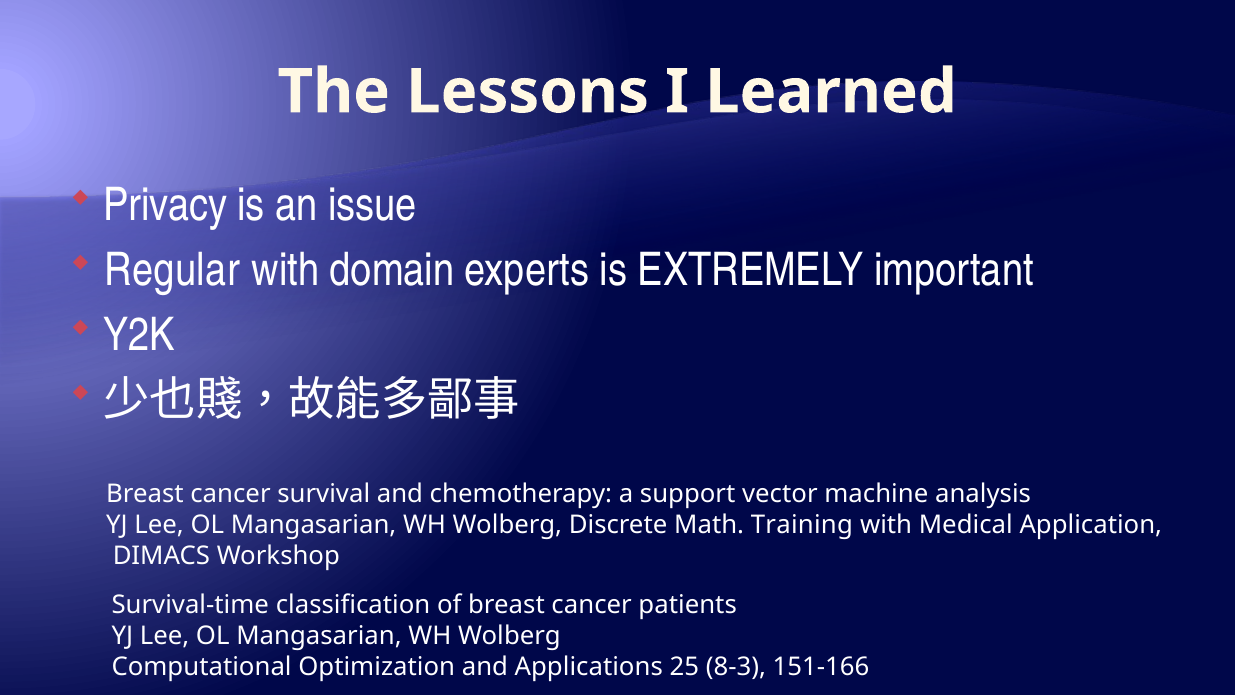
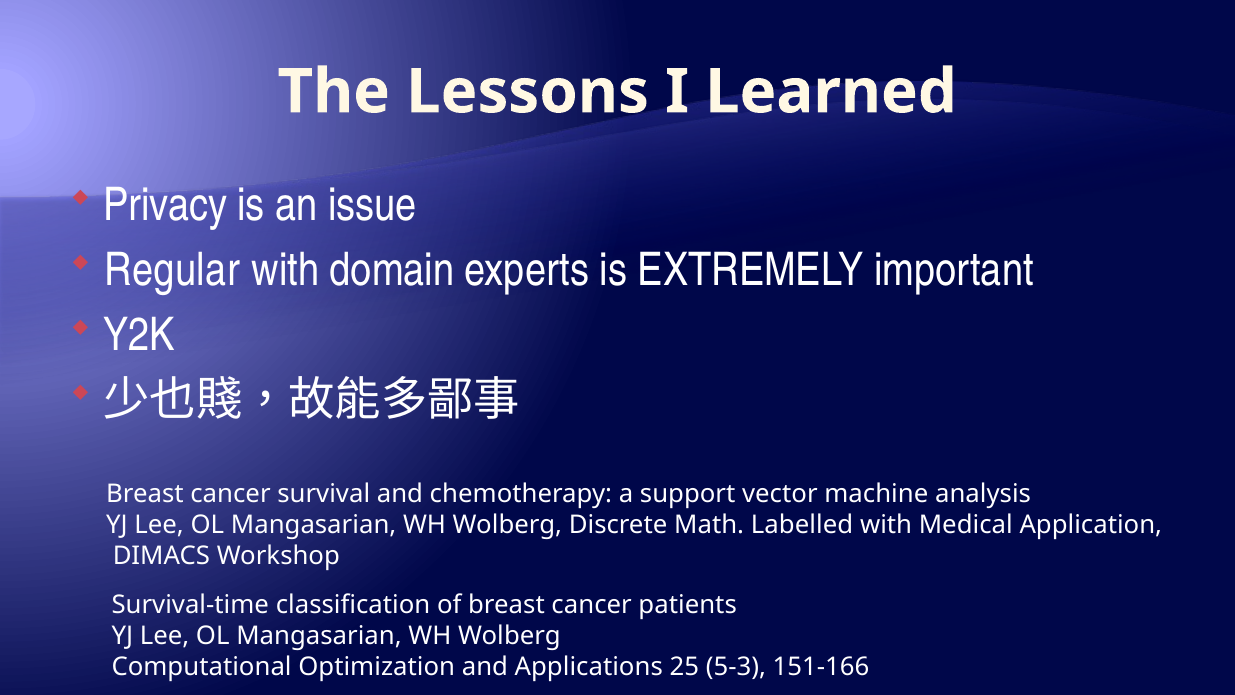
Training: Training -> Labelled
8-3: 8-3 -> 5-3
